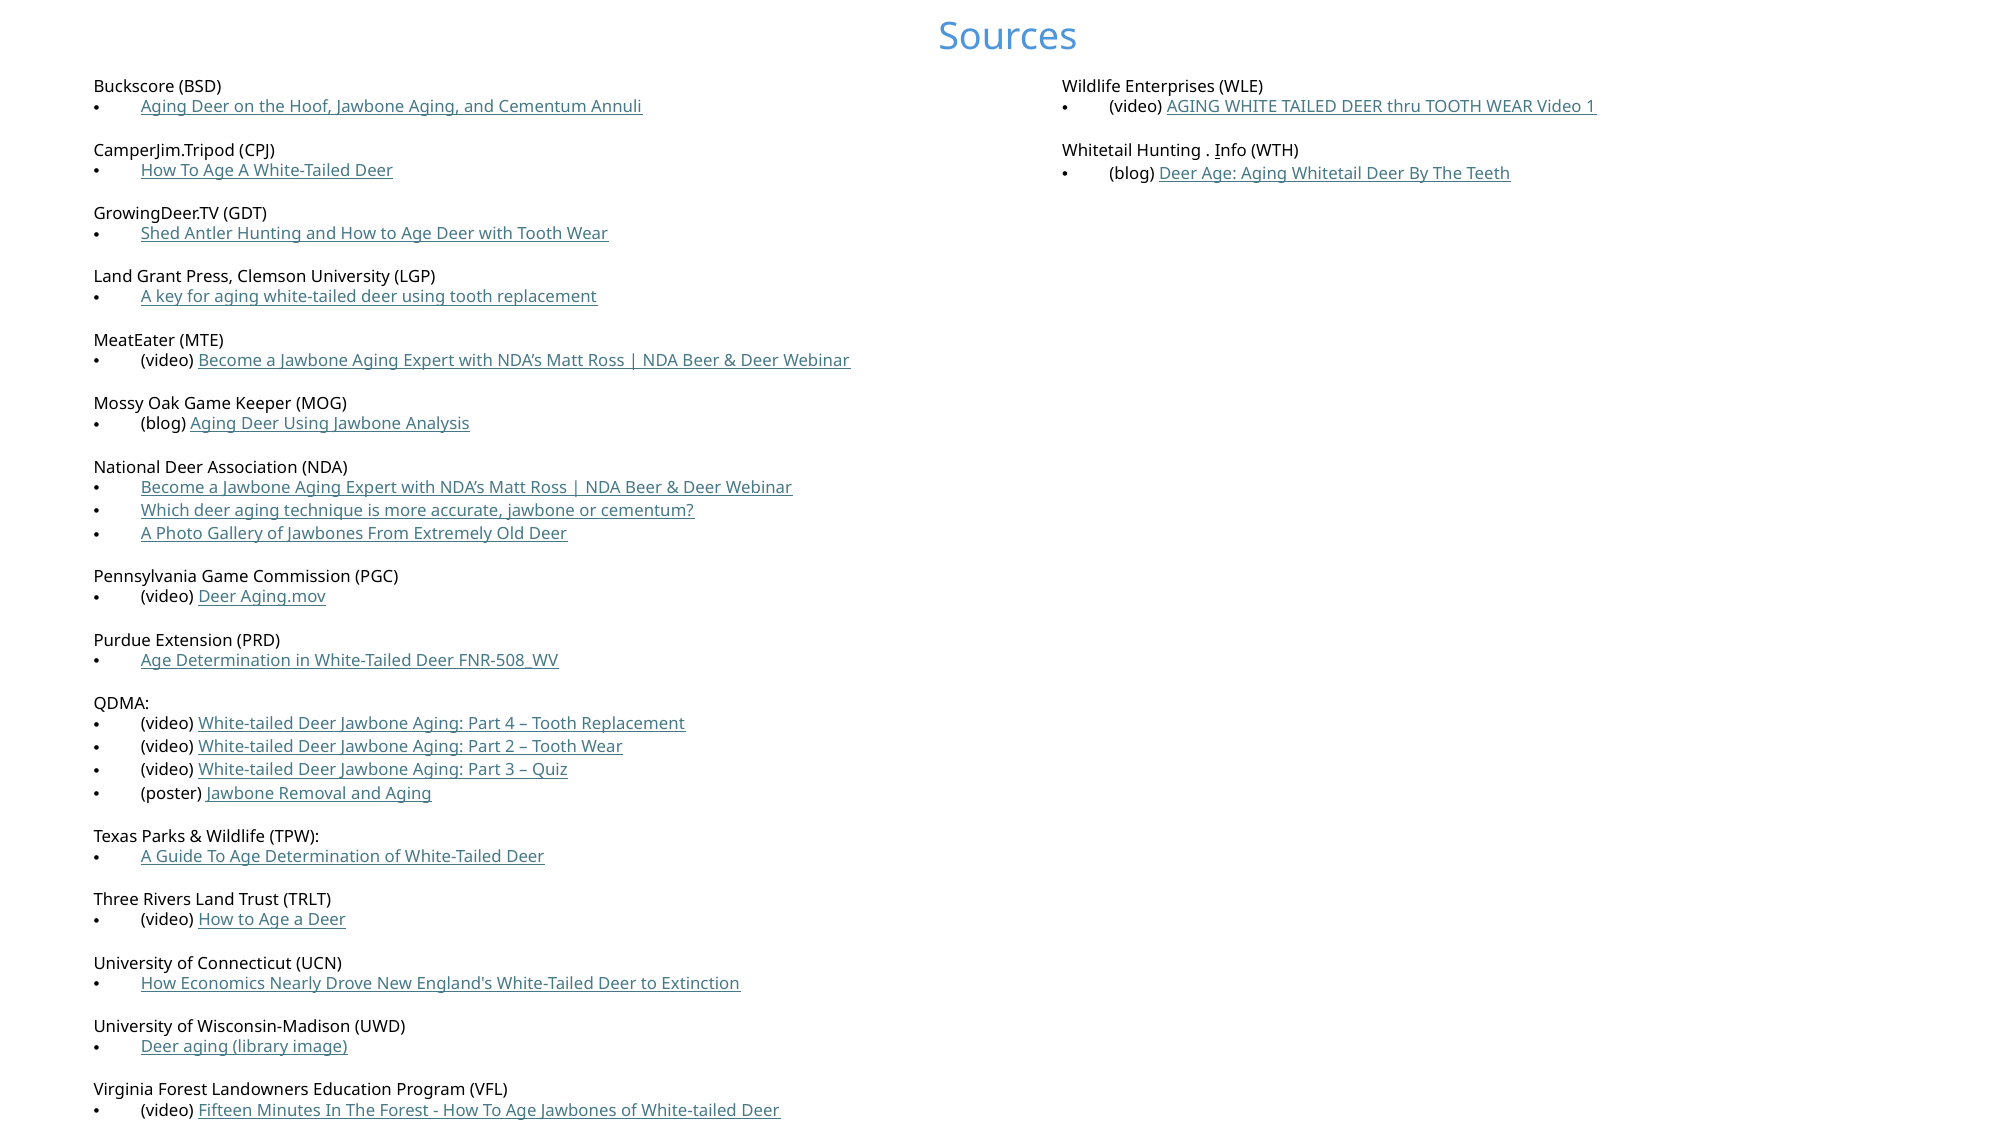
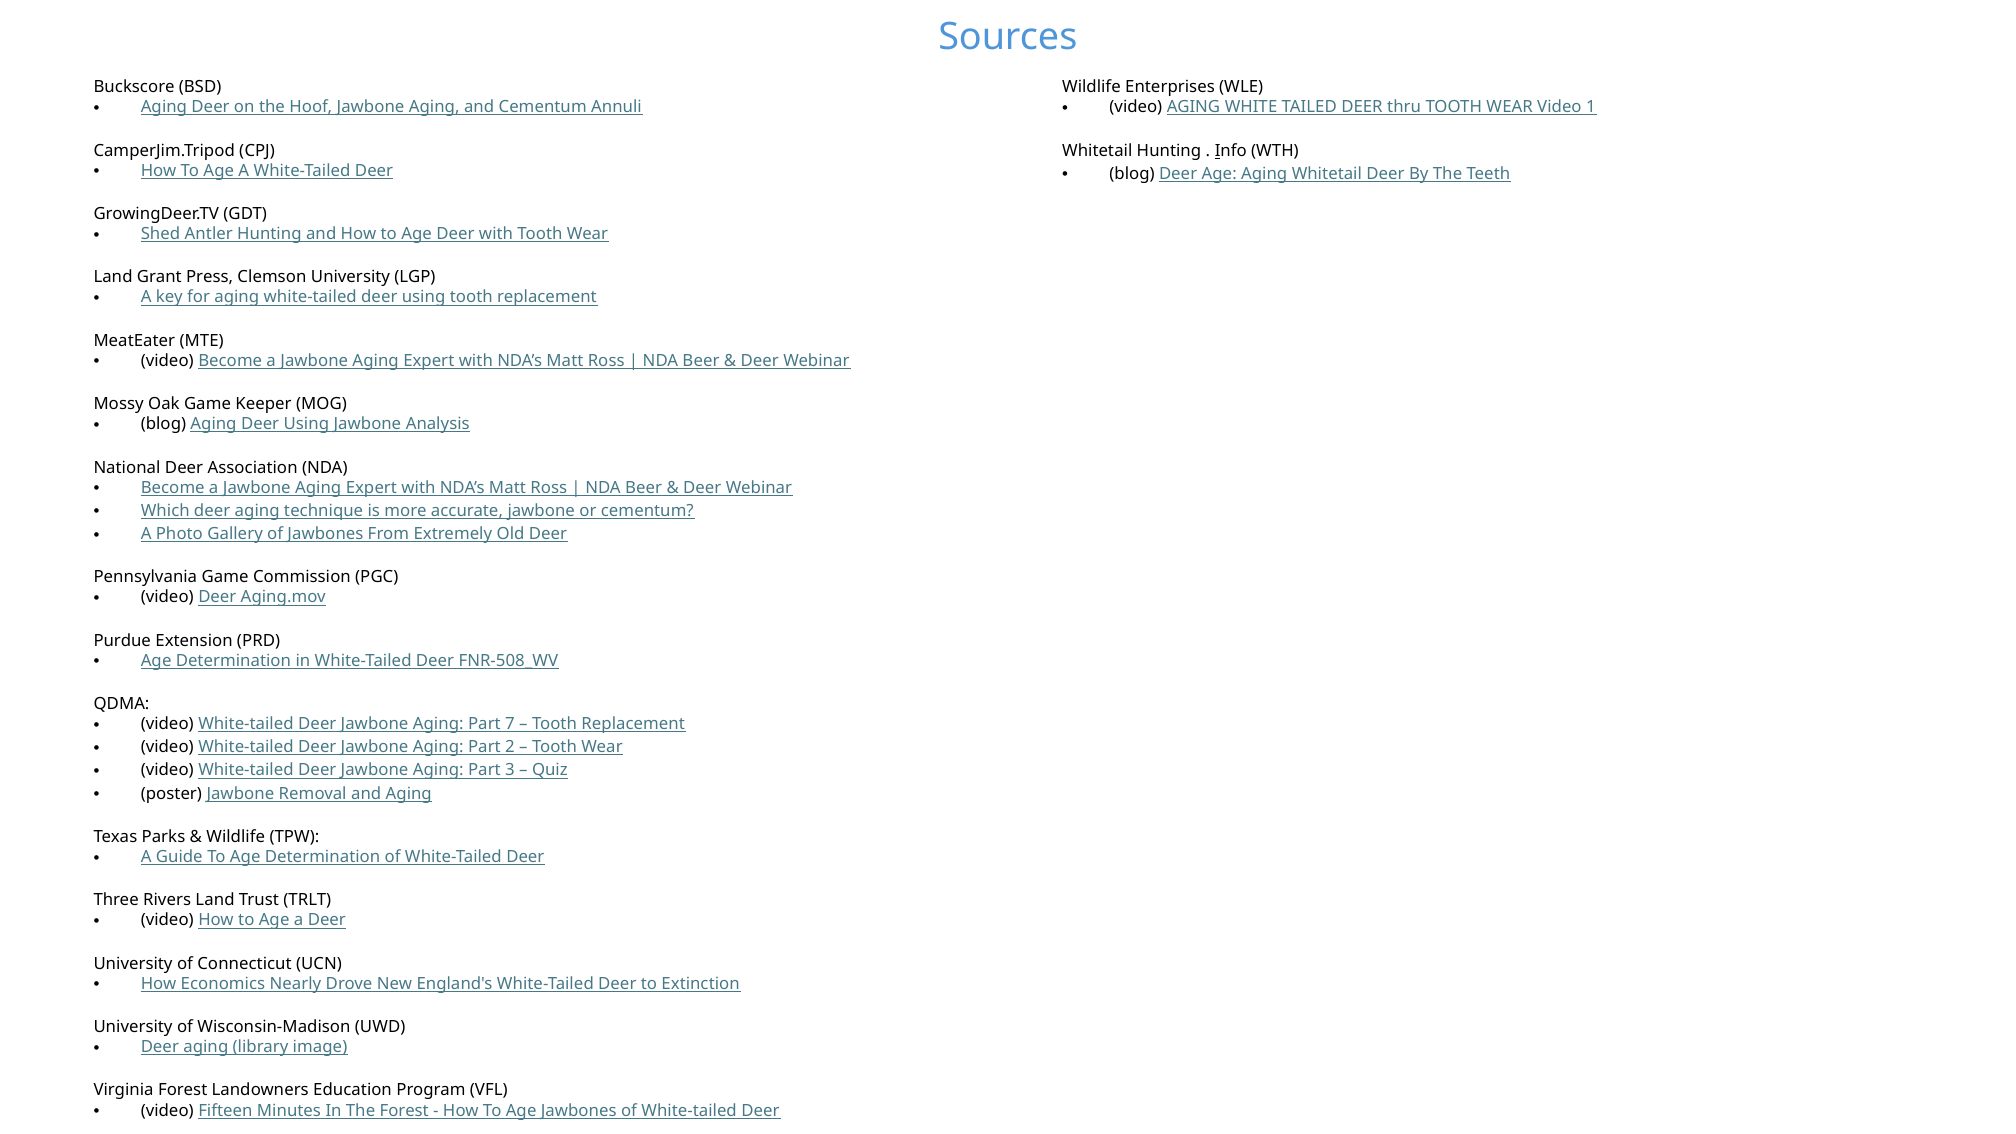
4: 4 -> 7
